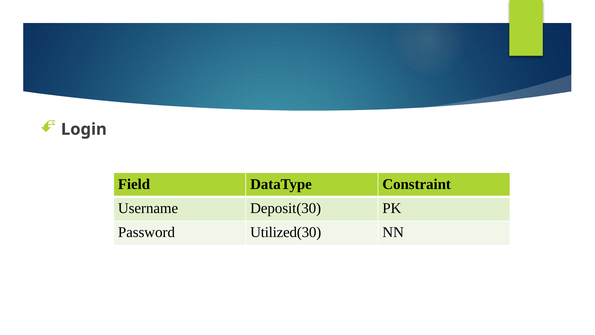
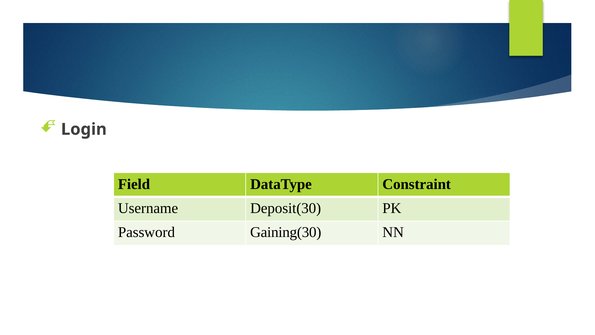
Utilized(30: Utilized(30 -> Gaining(30
